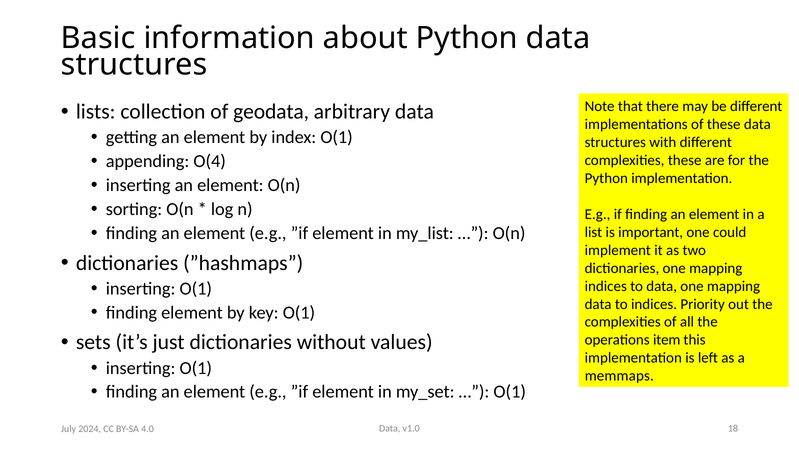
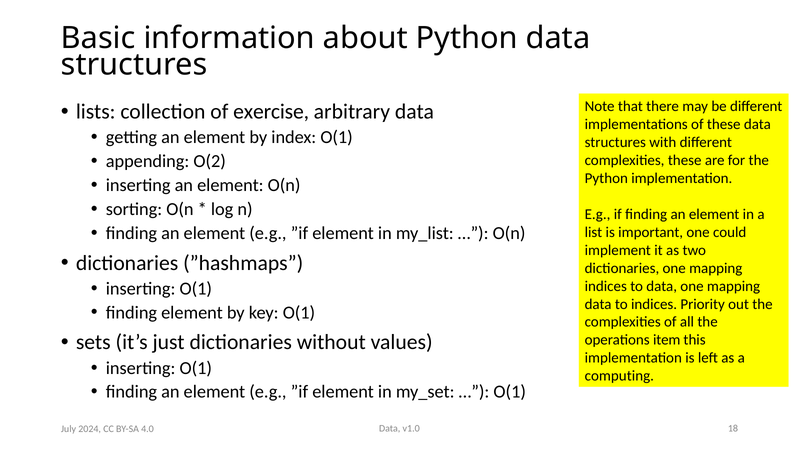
geodata: geodata -> exercise
O(4: O(4 -> O(2
memmaps: memmaps -> computing
